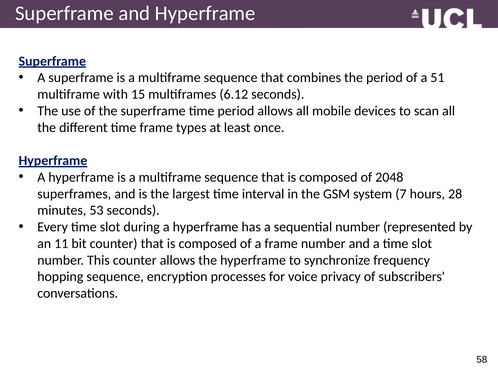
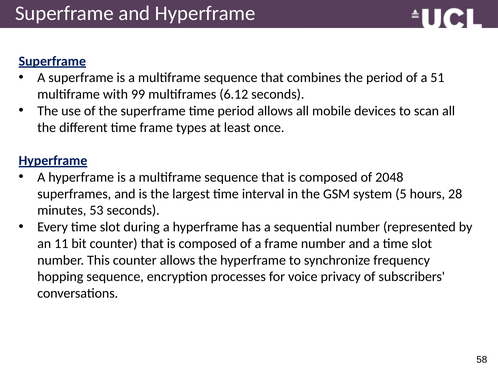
15: 15 -> 99
7: 7 -> 5
